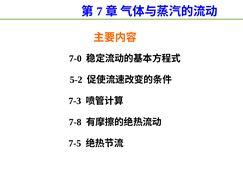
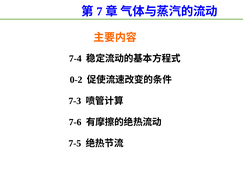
7-0: 7-0 -> 7-4
5-2: 5-2 -> 0-2
7-8: 7-8 -> 7-6
